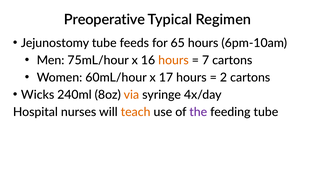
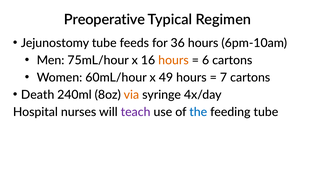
65: 65 -> 36
7: 7 -> 6
17: 17 -> 49
2: 2 -> 7
Wicks: Wicks -> Death
teach colour: orange -> purple
the colour: purple -> blue
